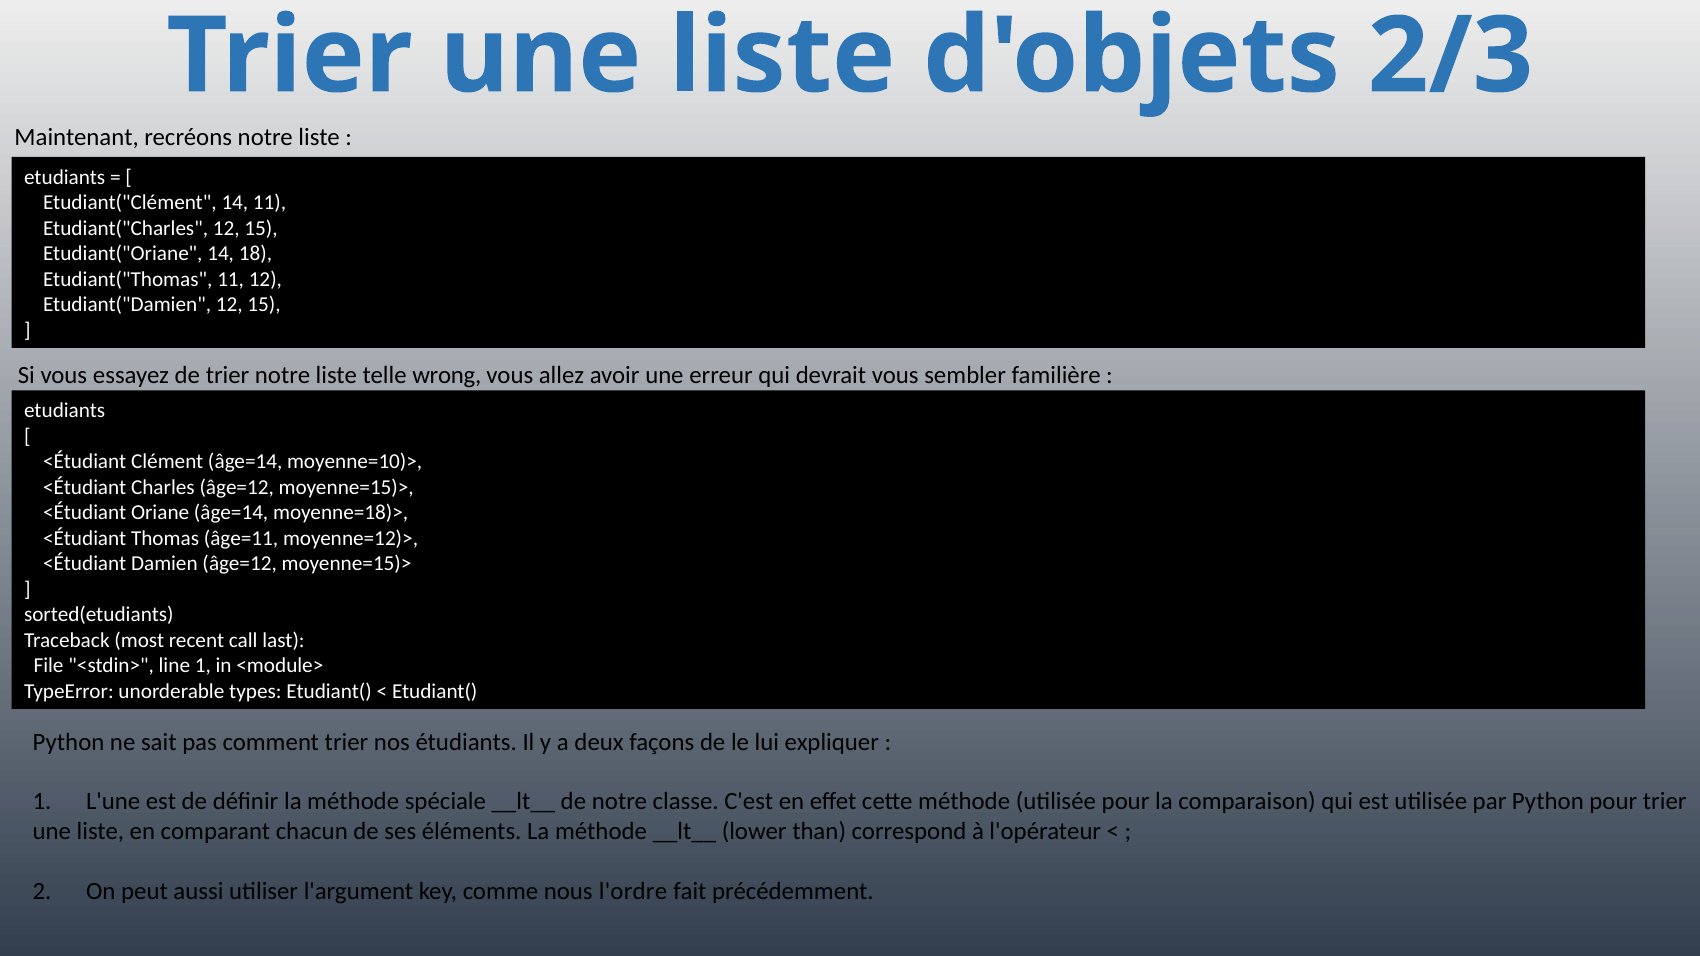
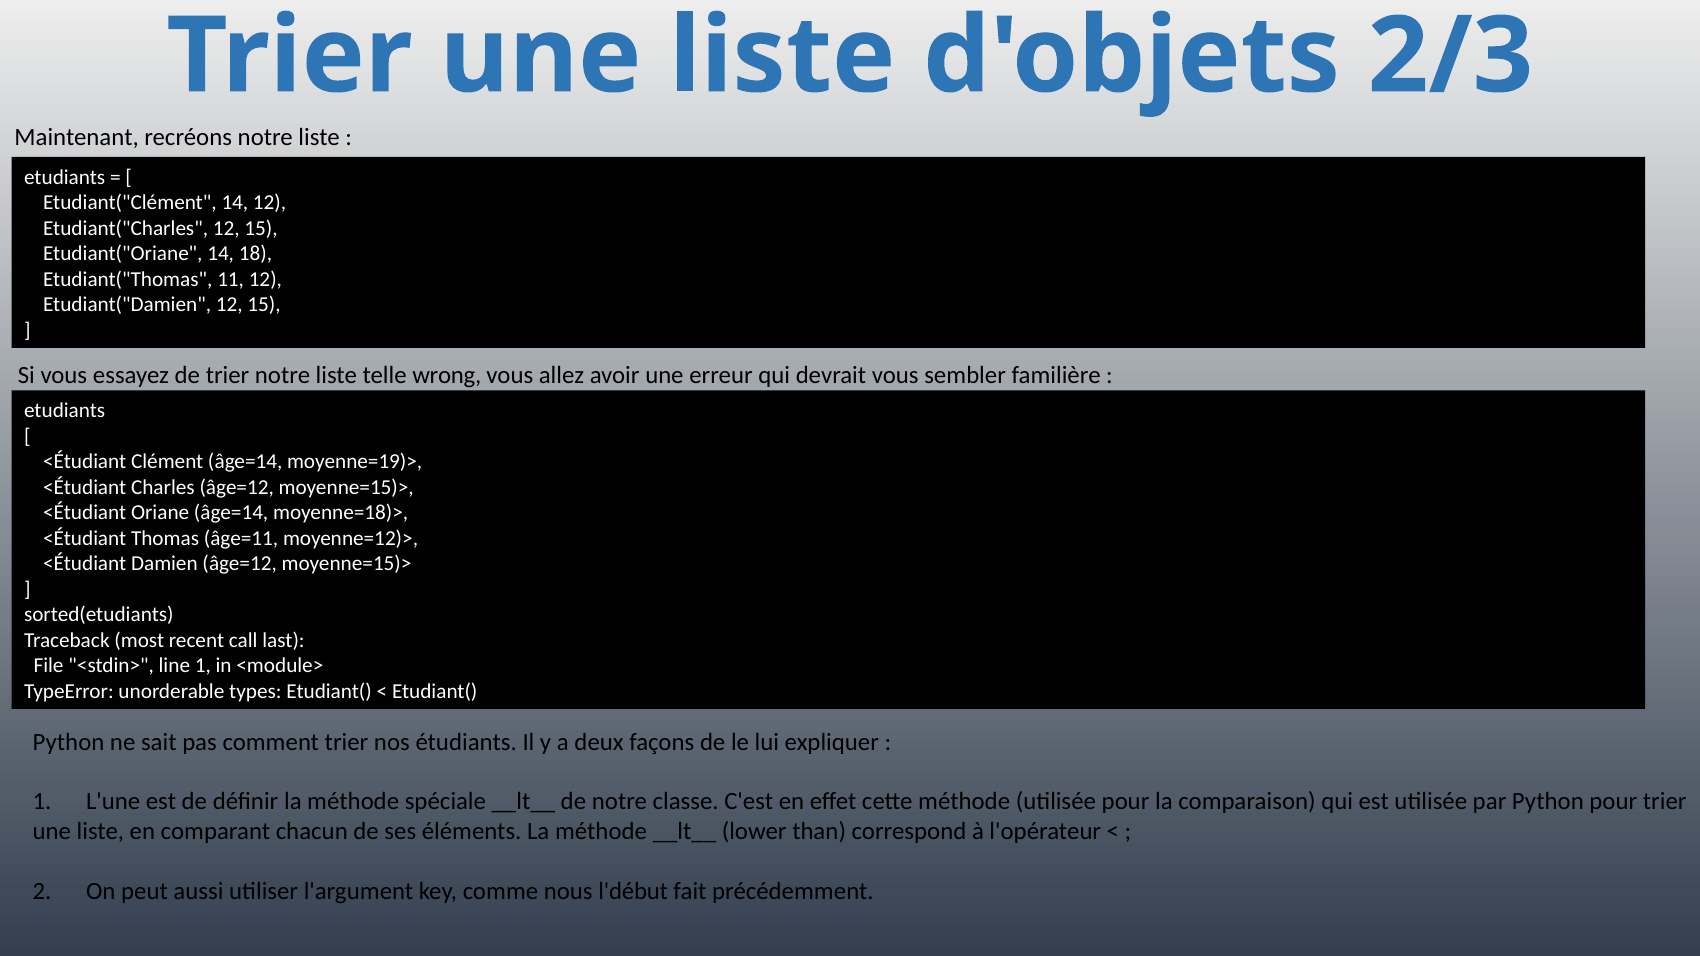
14 11: 11 -> 12
moyenne=10)>: moyenne=10)> -> moyenne=19)>
l'ordre: l'ordre -> l'début
